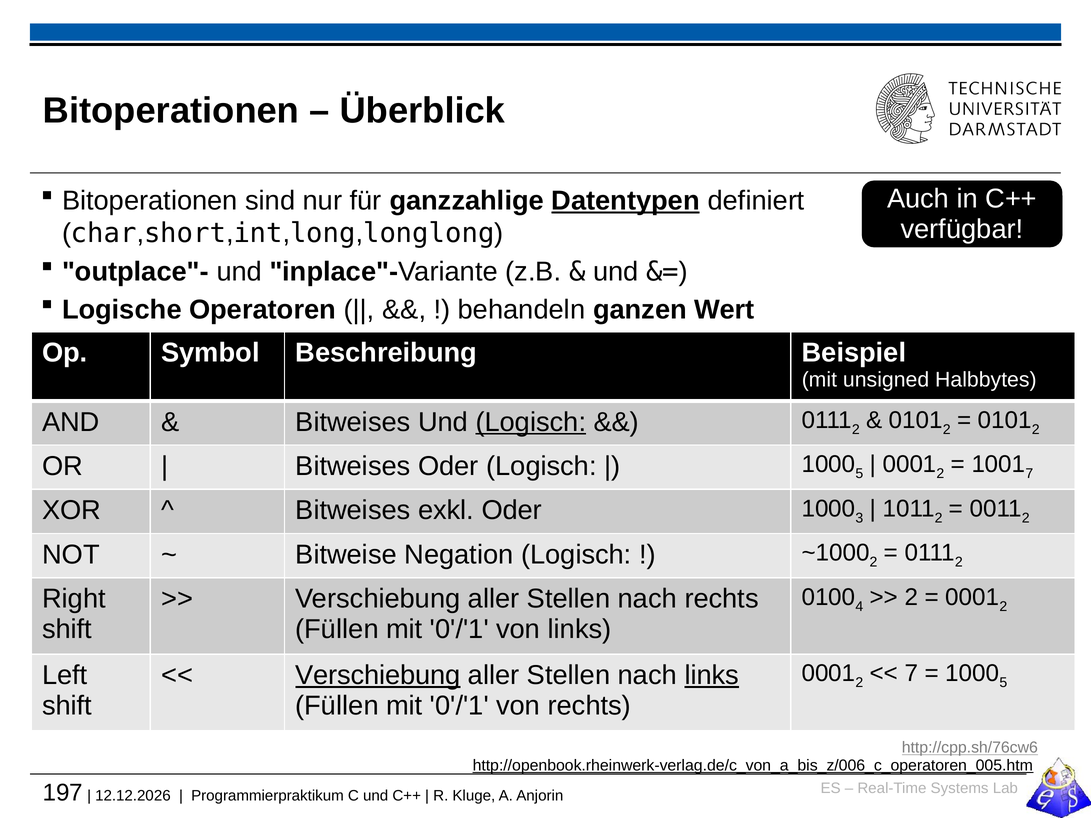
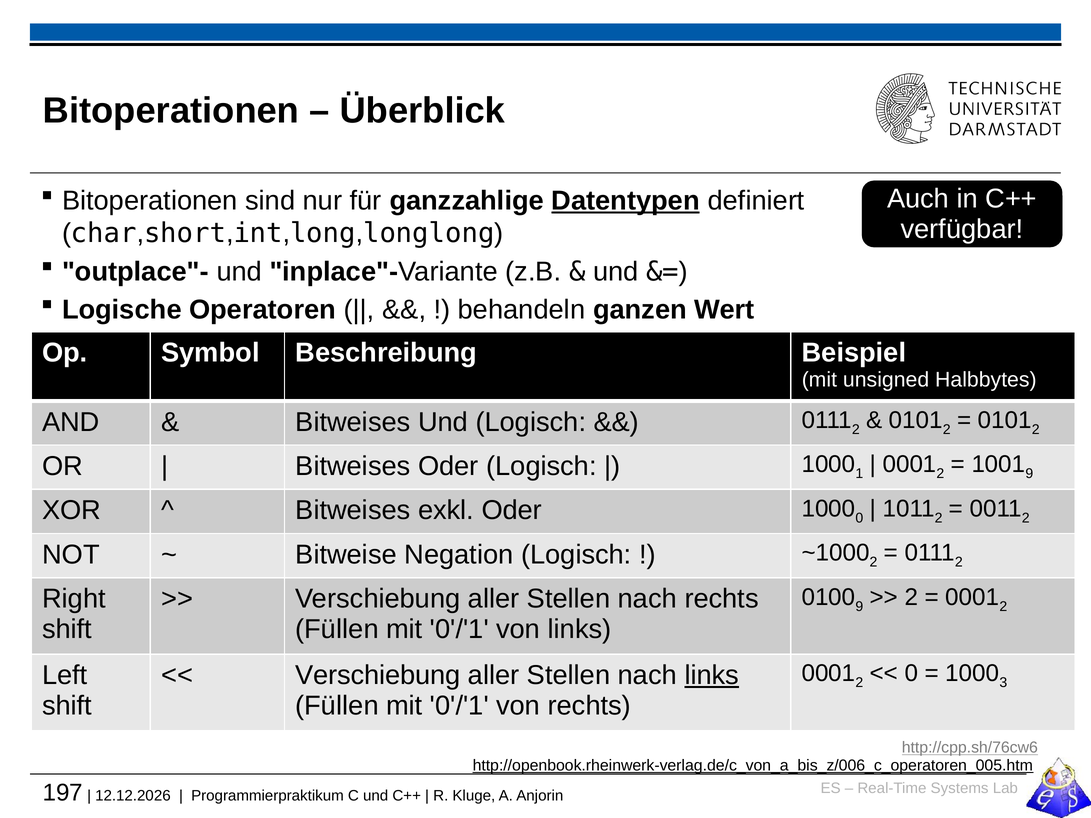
Logisch at (531, 422) underline: present -> none
5 at (859, 474): 5 -> 1
7 at (1029, 474): 7 -> 9
3 at (859, 518): 3 -> 0
4 at (859, 607): 4 -> 9
7 at (911, 674): 7 -> 0
5 at (1003, 683): 5 -> 3
Verschiebung at (378, 676) underline: present -> none
